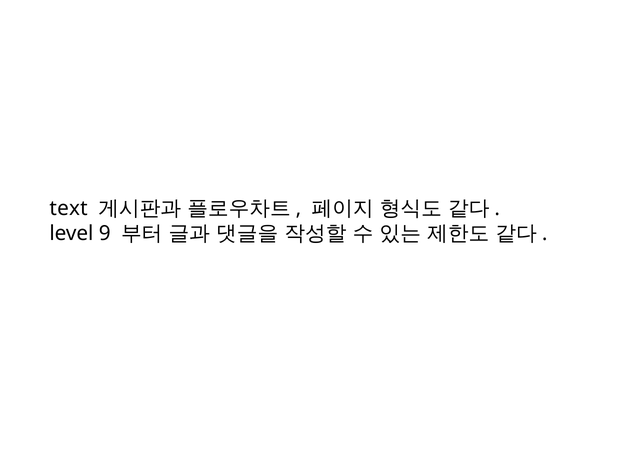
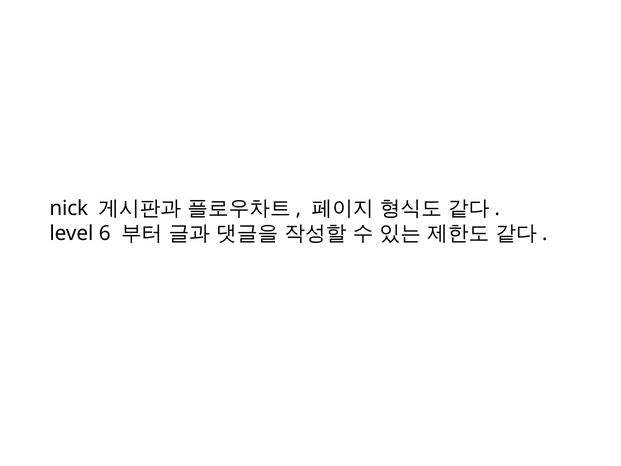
text: text -> nick
9: 9 -> 6
